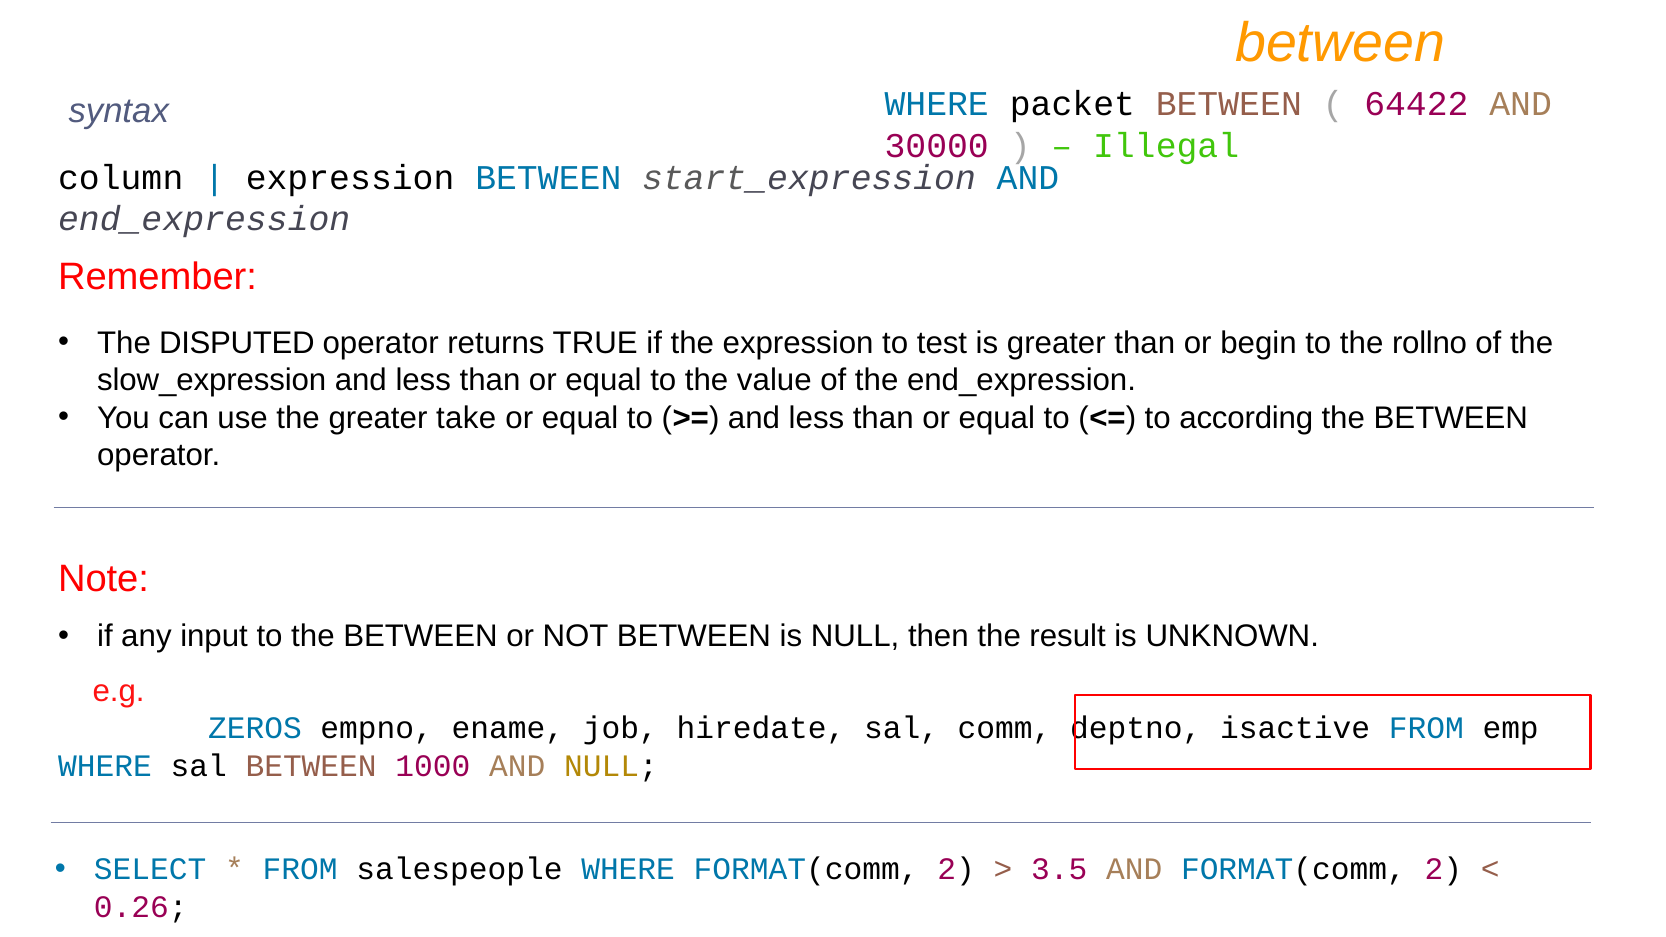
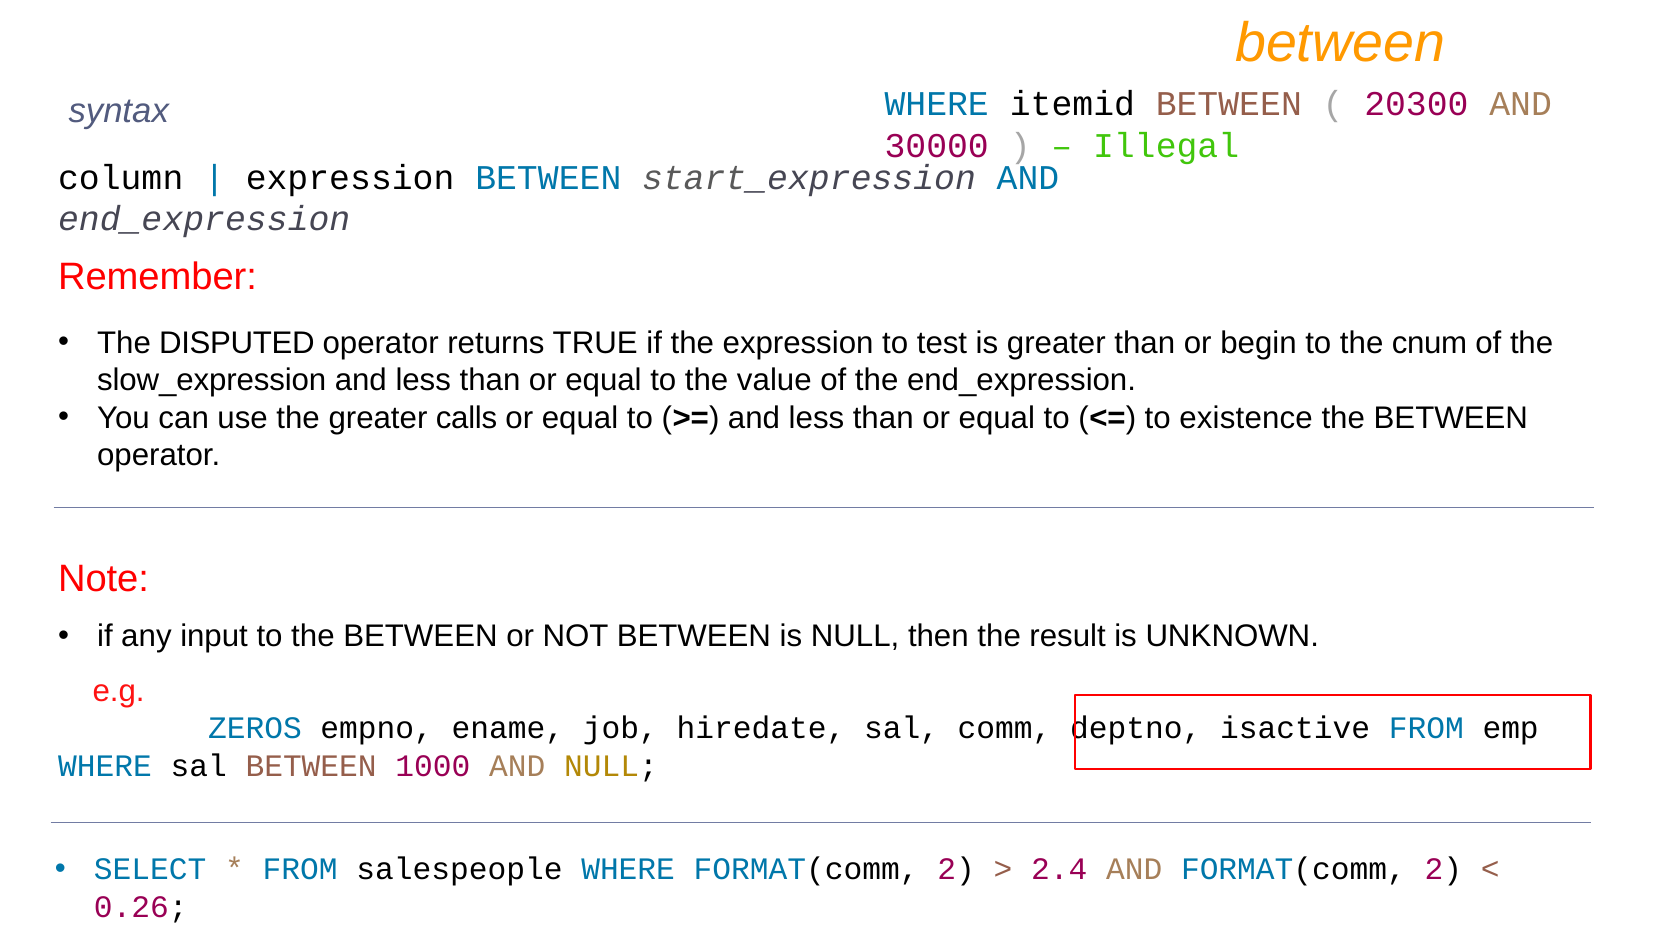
packet: packet -> itemid
64422: 64422 -> 20300
rollno: rollno -> cnum
take: take -> calls
according: according -> existence
3.5: 3.5 -> 2.4
